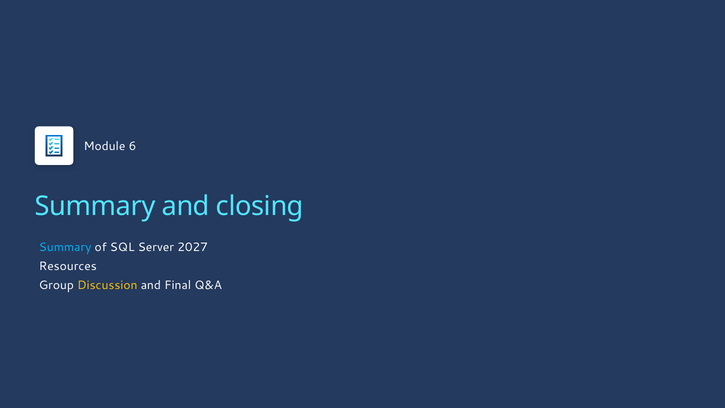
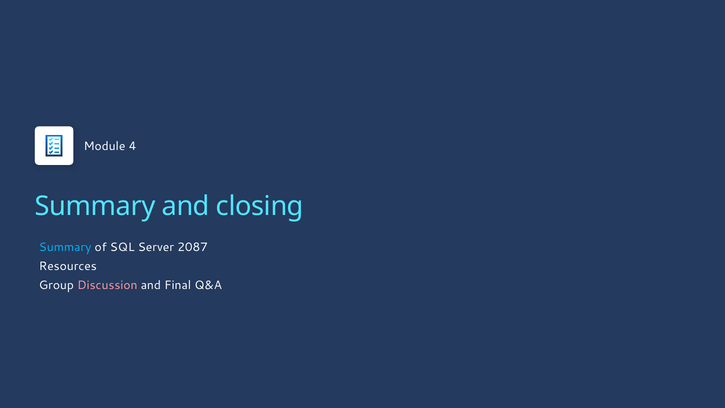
6: 6 -> 4
2027: 2027 -> 2087
Discussion colour: yellow -> pink
